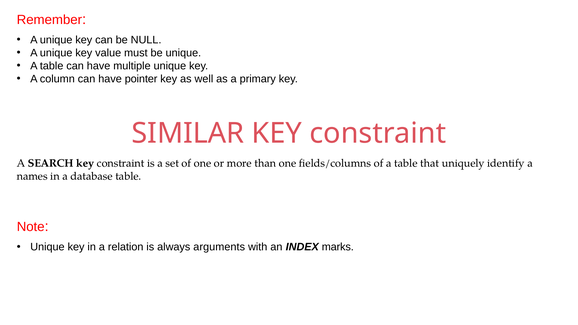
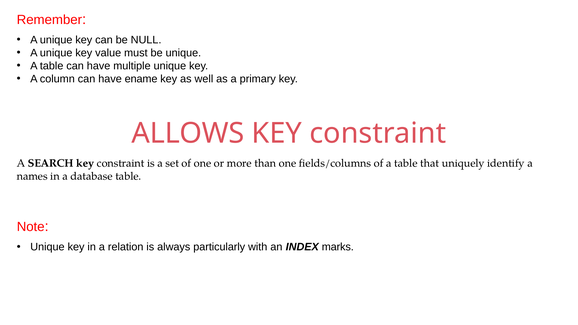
pointer: pointer -> ename
SIMILAR: SIMILAR -> ALLOWS
arguments: arguments -> particularly
